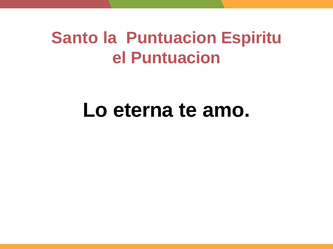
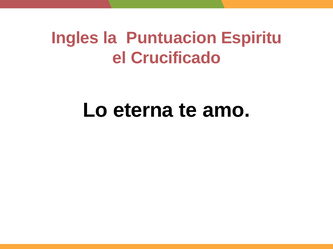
Santo: Santo -> Ingles
el Puntuacion: Puntuacion -> Crucificado
